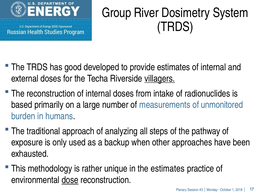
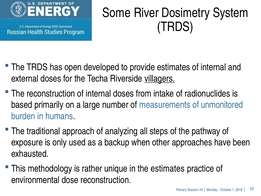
Group: Group -> Some
good: good -> open
dose underline: present -> none
